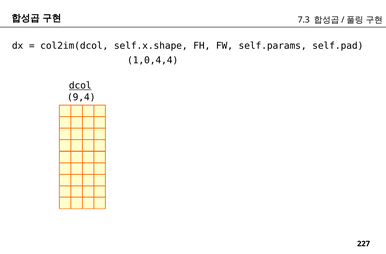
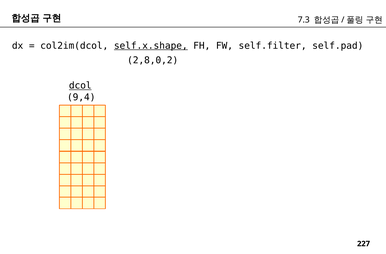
self.x.shape underline: none -> present
self.params: self.params -> self.filter
1,0,4,4: 1,0,4,4 -> 2,8,0,2
